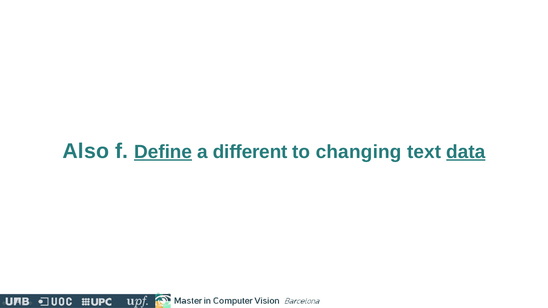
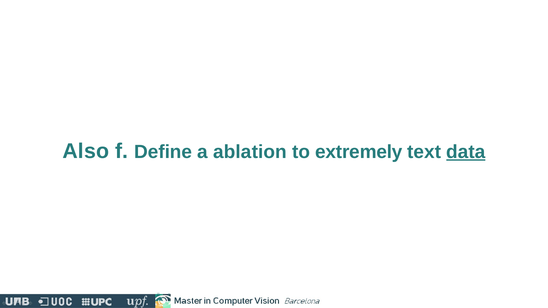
Define underline: present -> none
different: different -> ablation
changing: changing -> extremely
